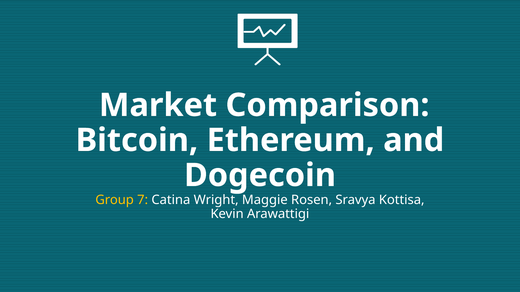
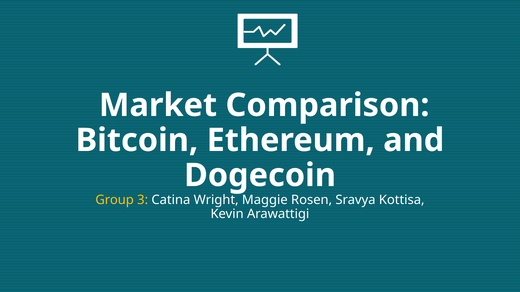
7: 7 -> 3
